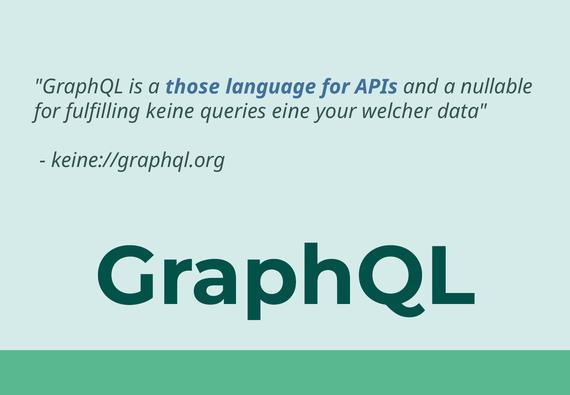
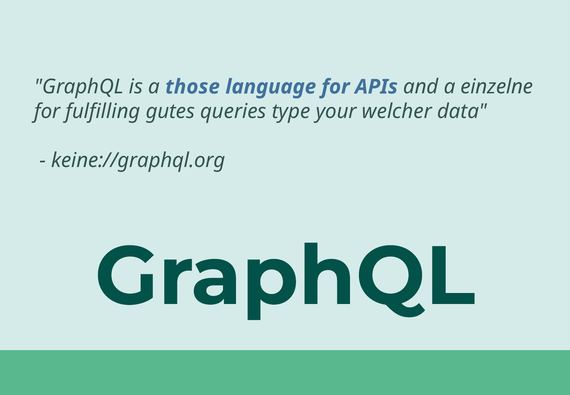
nullable: nullable -> einzelne
keine: keine -> gutes
eine: eine -> type
